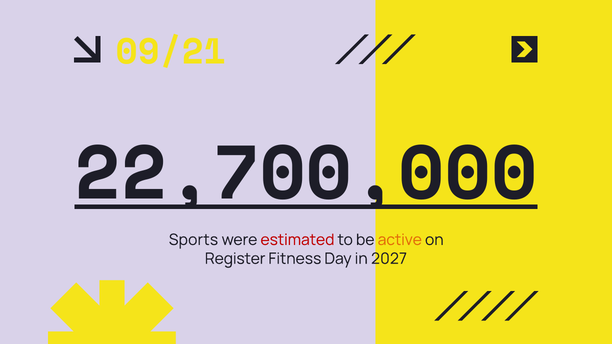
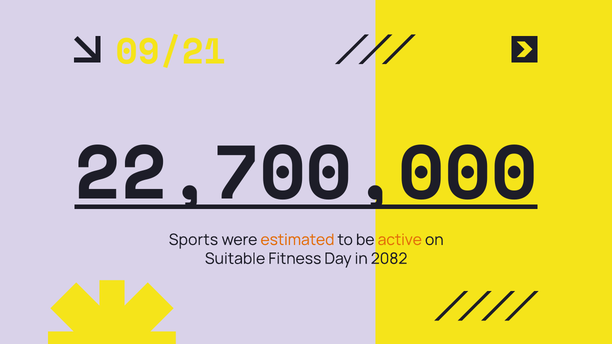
estimated colour: red -> orange
Register: Register -> Suitable
2027: 2027 -> 2082
